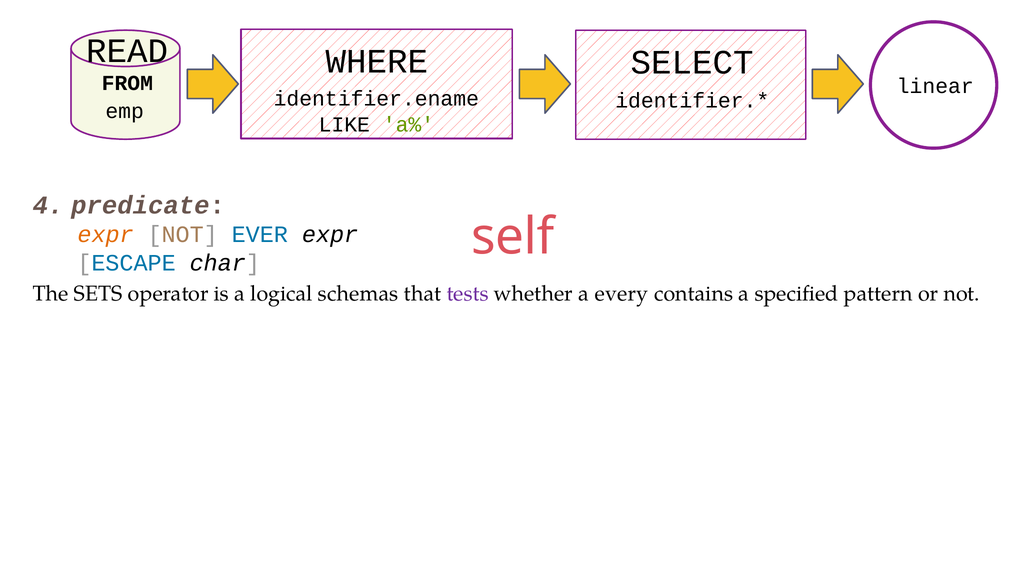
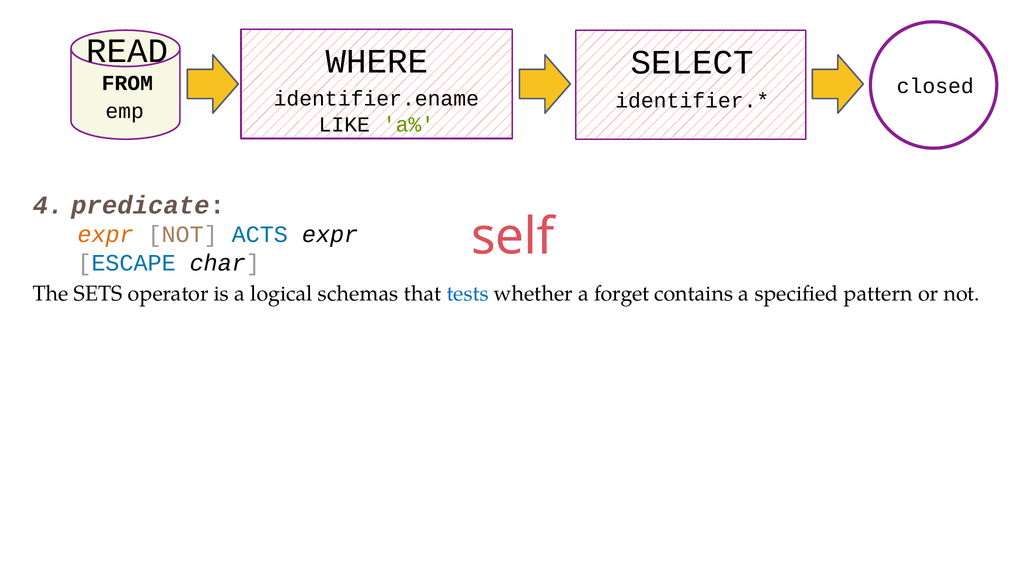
linear: linear -> closed
EVER: EVER -> ACTS
tests colour: purple -> blue
every: every -> forget
